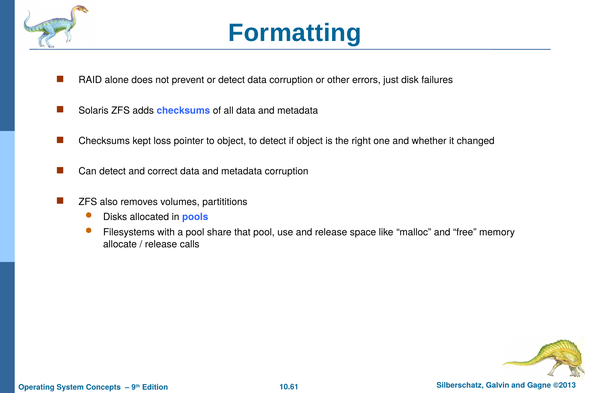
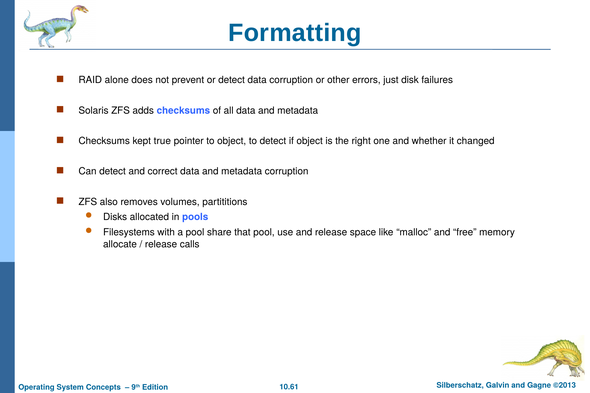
loss: loss -> true
